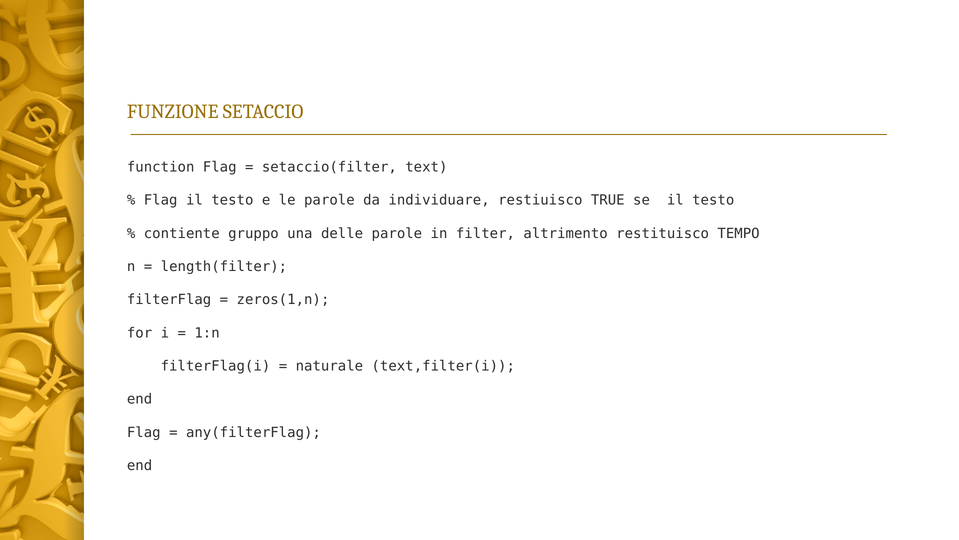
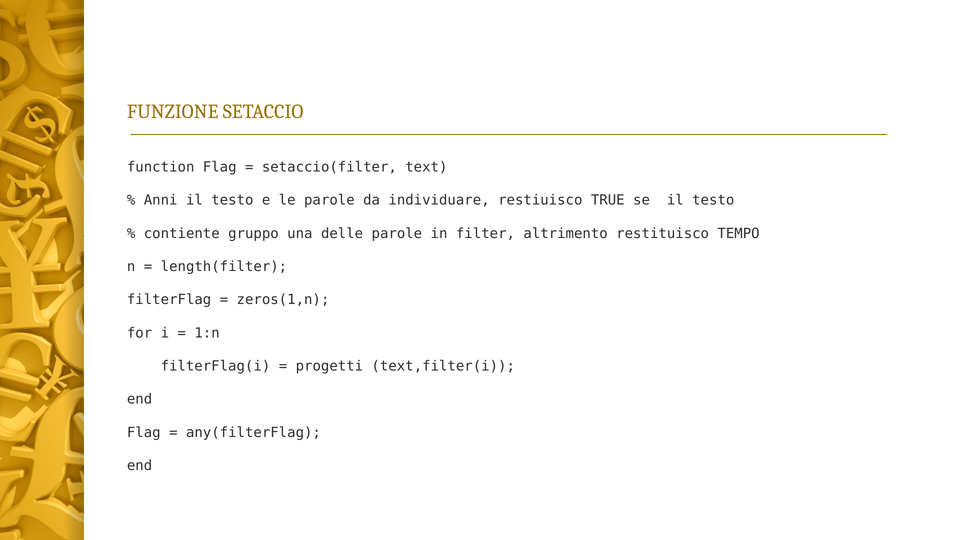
Flag at (161, 200): Flag -> Anni
naturale: naturale -> progetti
